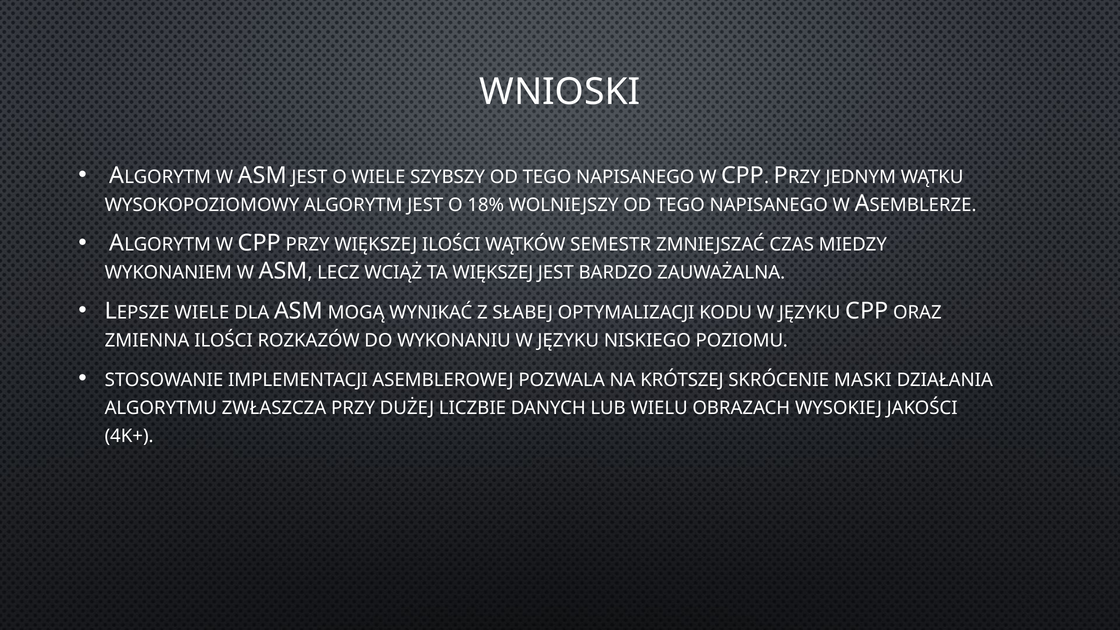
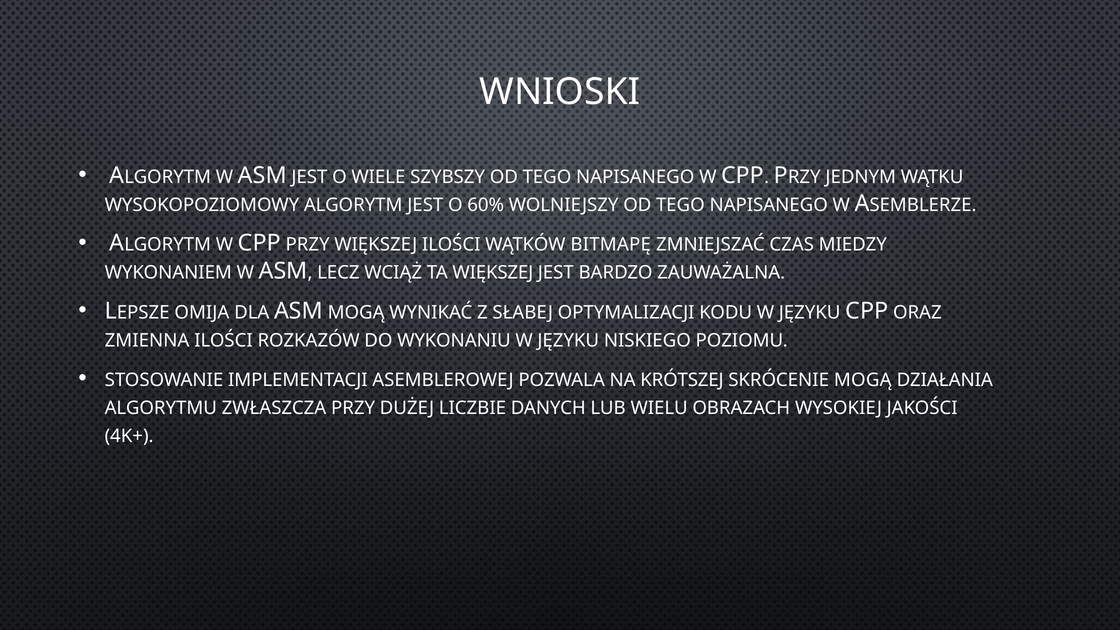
18%: 18% -> 60%
SEMESTR: SEMESTR -> BITMAPĘ
WIELE at (202, 312): WIELE -> OMIJA
SKRÓCENIE MASKI: MASKI -> MOGĄ
